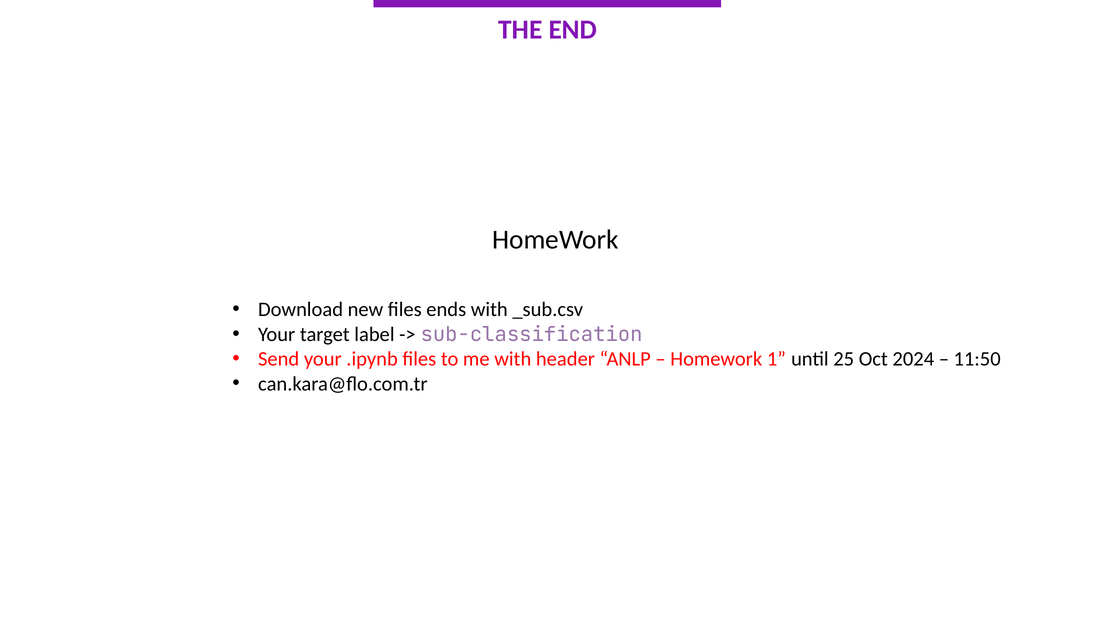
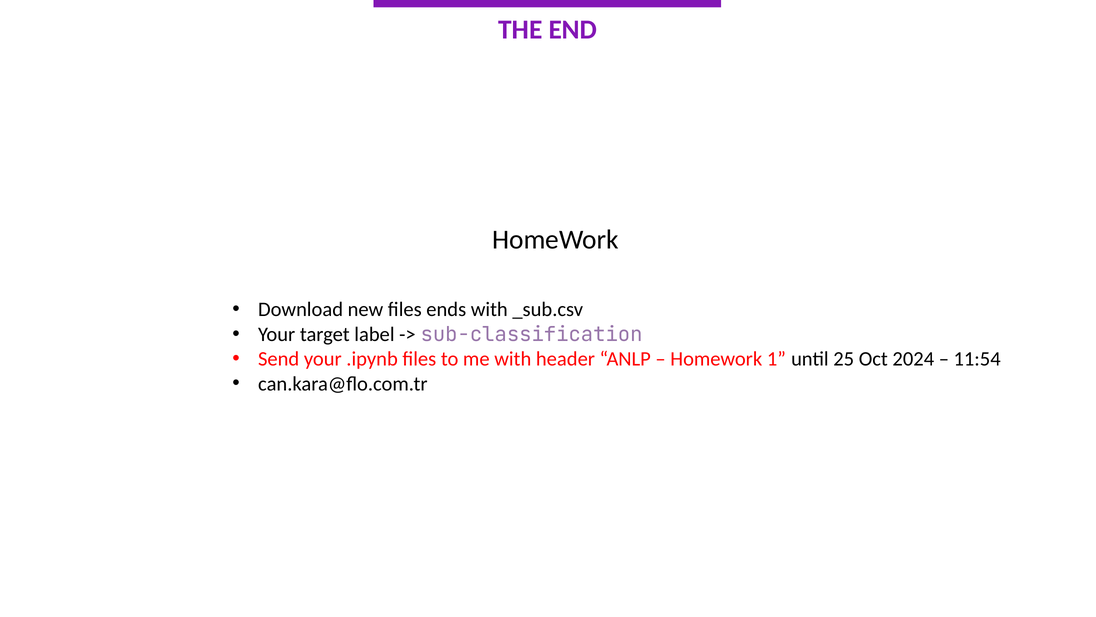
11:50: 11:50 -> 11:54
